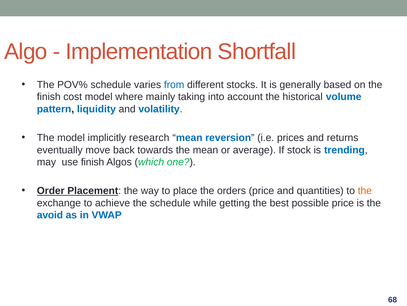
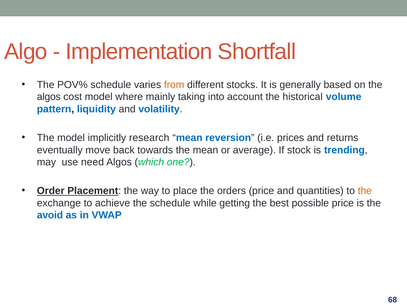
from colour: blue -> orange
finish at (49, 97): finish -> algos
use finish: finish -> need
